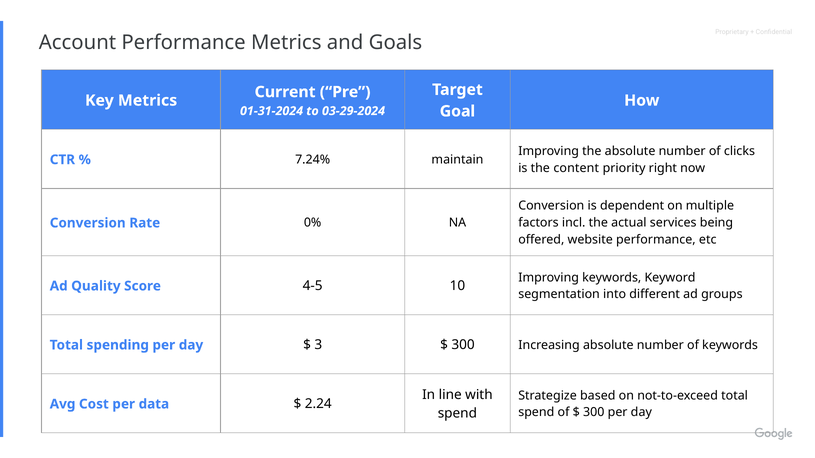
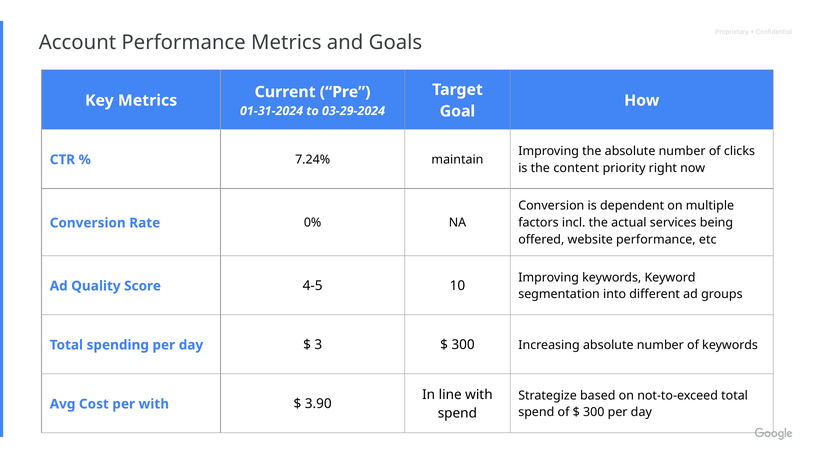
per data: data -> with
2.24: 2.24 -> 3.90
